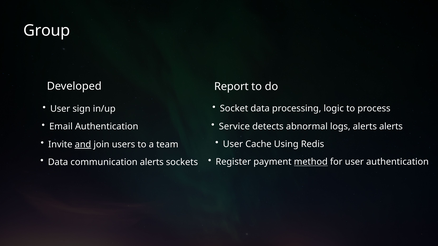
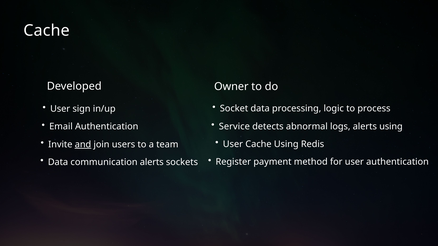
Group at (47, 31): Group -> Cache
Report: Report -> Owner
alerts alerts: alerts -> using
method underline: present -> none
